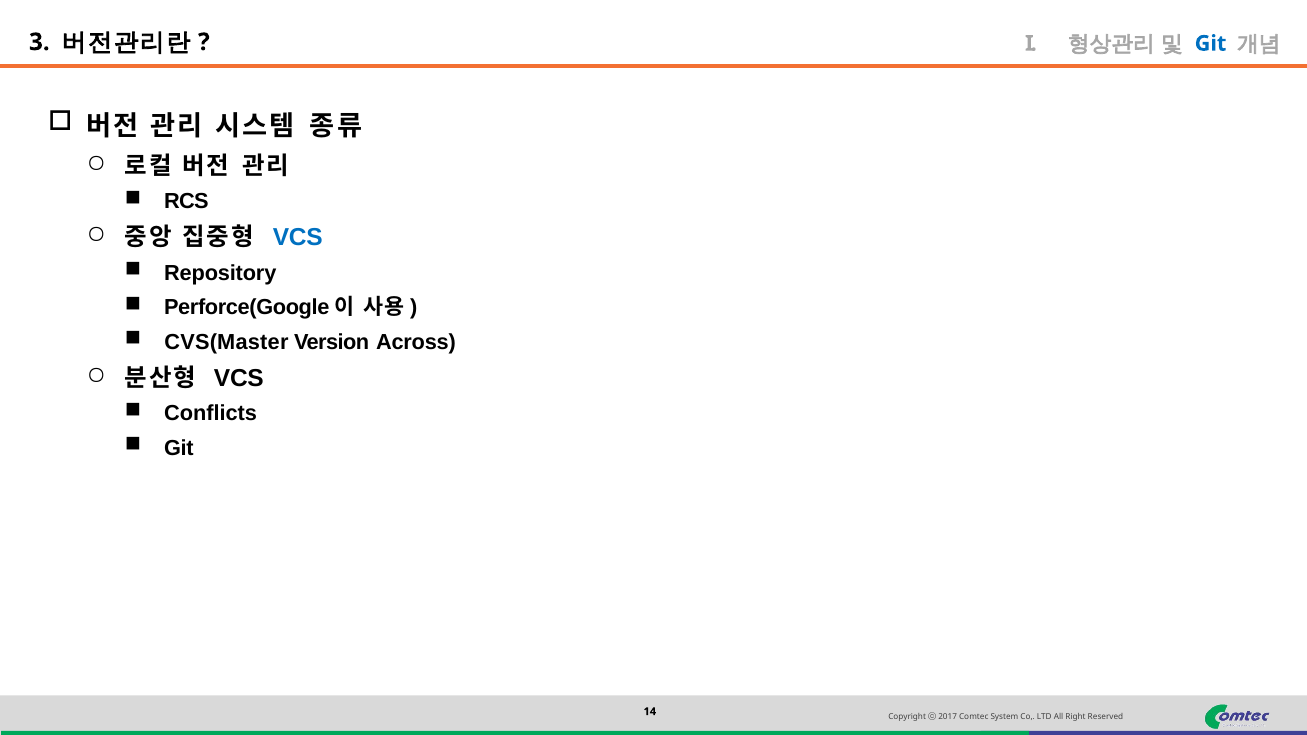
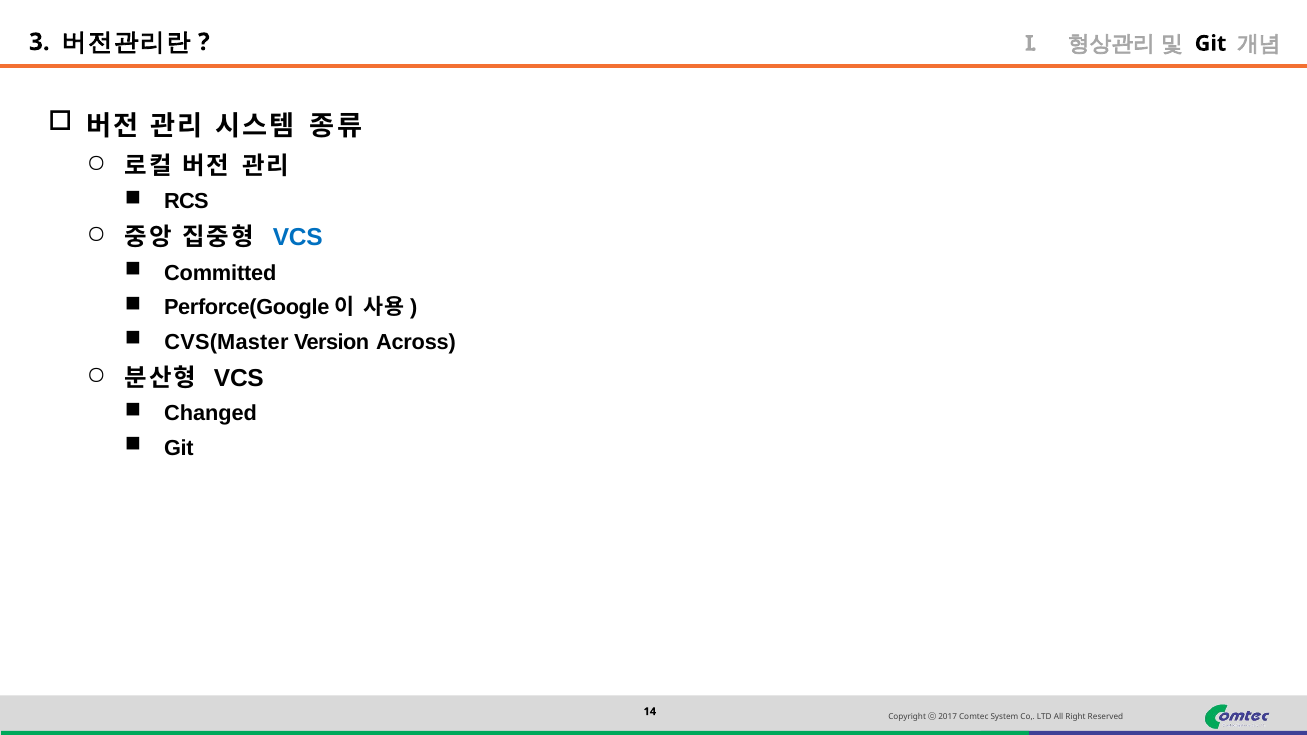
Git at (1211, 43) colour: blue -> black
Repository: Repository -> Committed
Conflicts: Conflicts -> Changed
